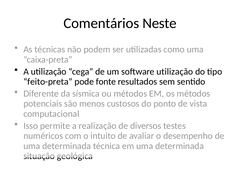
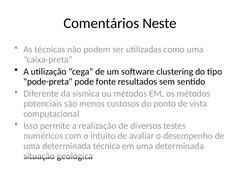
software utilização: utilização -> clustering
feito-preta: feito-preta -> pode-preta
